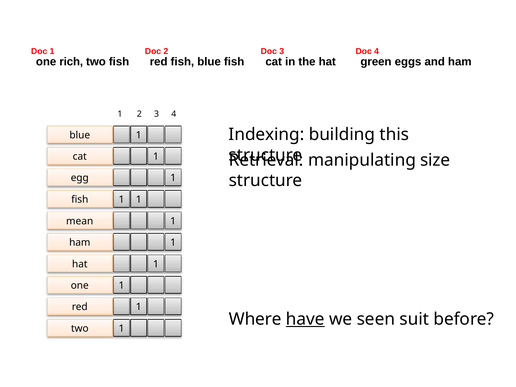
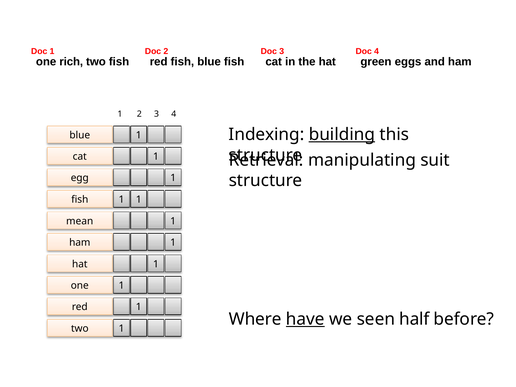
building underline: none -> present
size: size -> suit
suit: suit -> half
